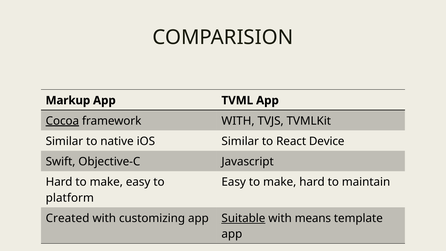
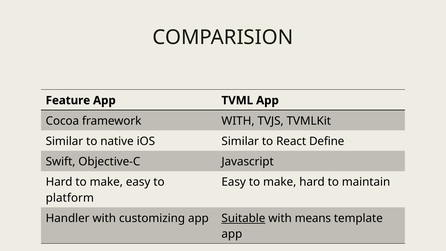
Markup: Markup -> Feature
Cocoa underline: present -> none
Device: Device -> Define
Created: Created -> Handler
